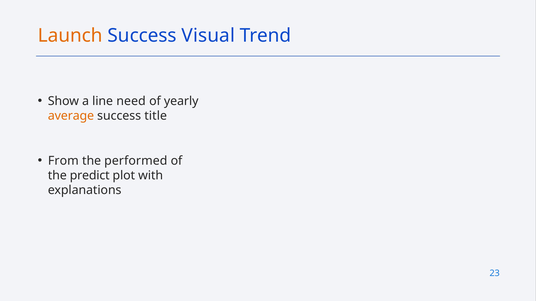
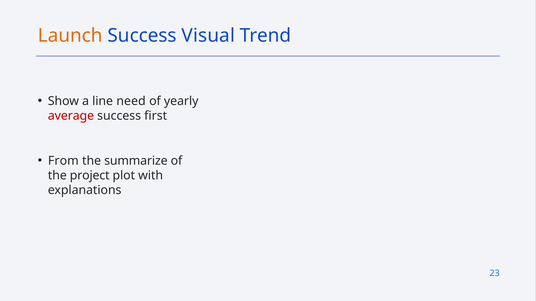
average colour: orange -> red
title: title -> first
performed: performed -> summarize
predict: predict -> project
